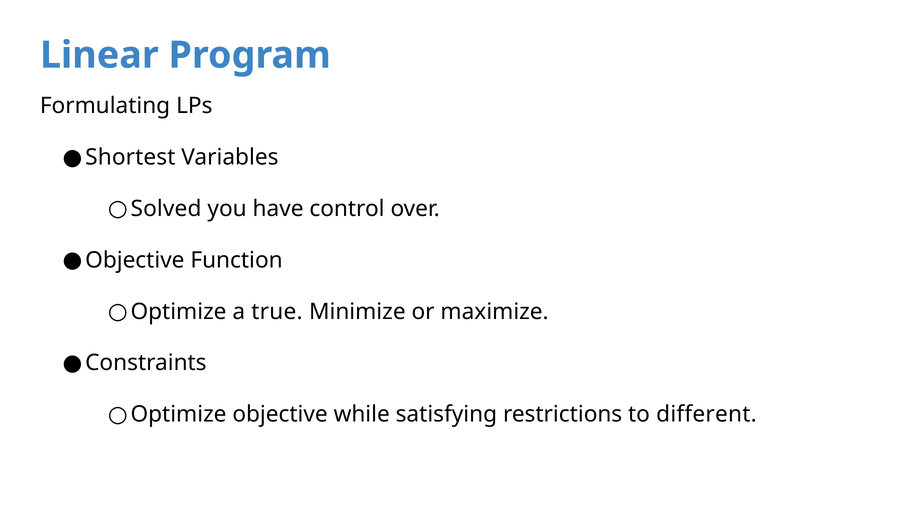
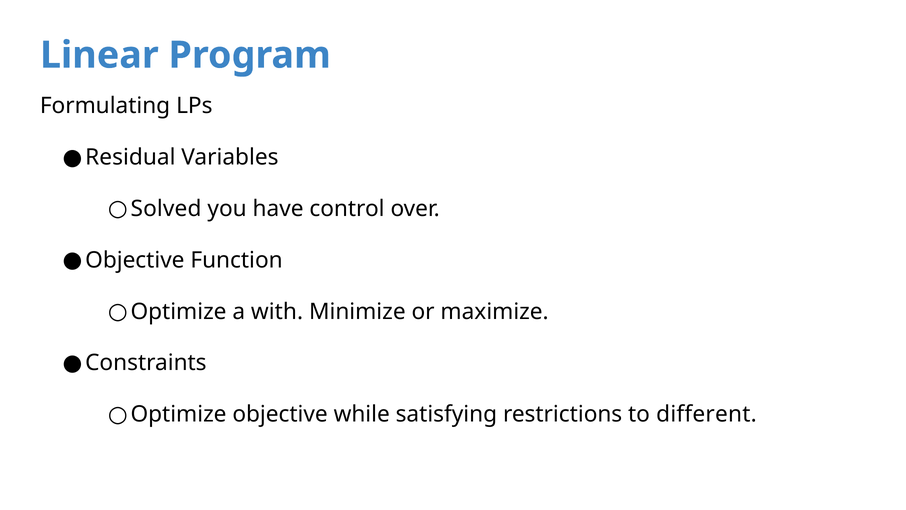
Shortest: Shortest -> Residual
true: true -> with
